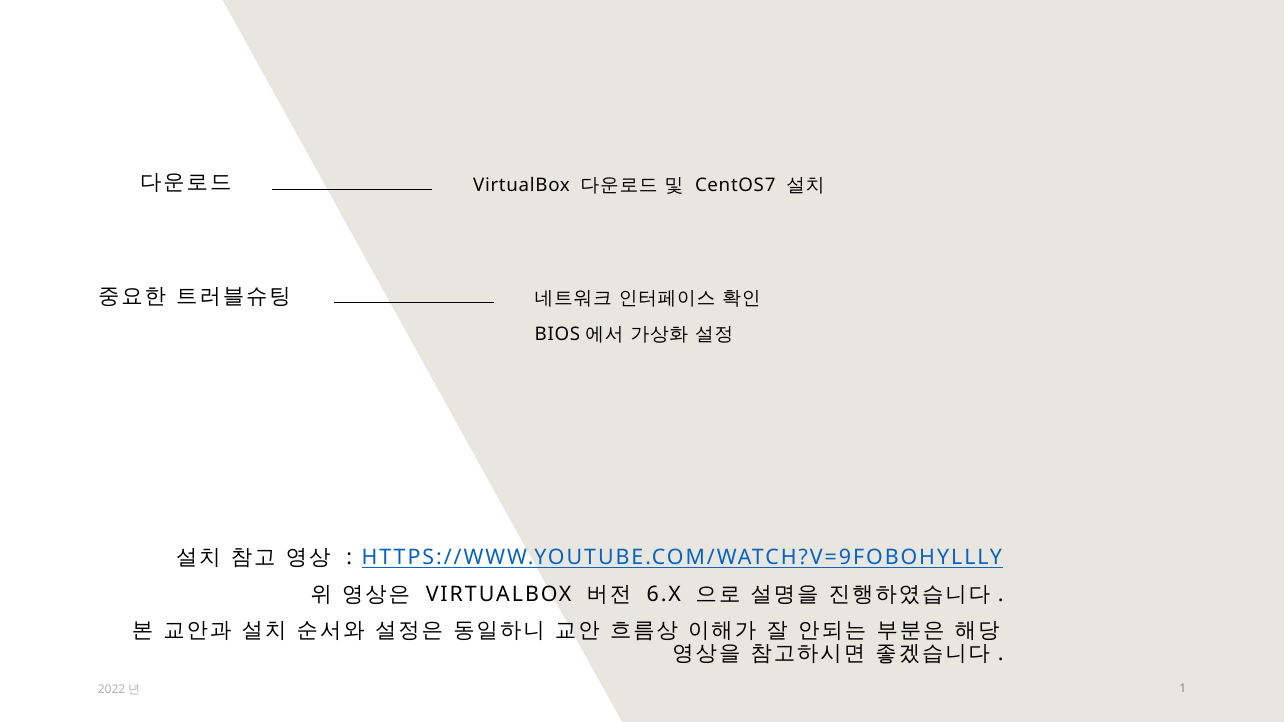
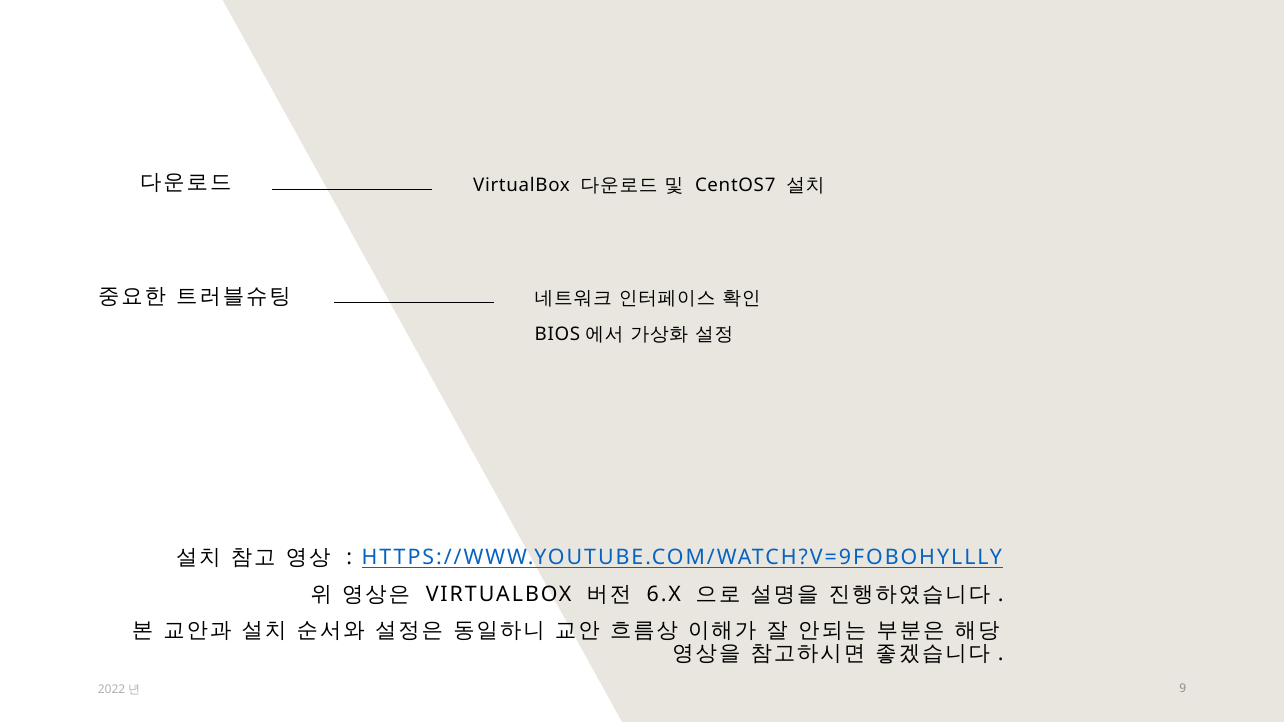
1: 1 -> 9
